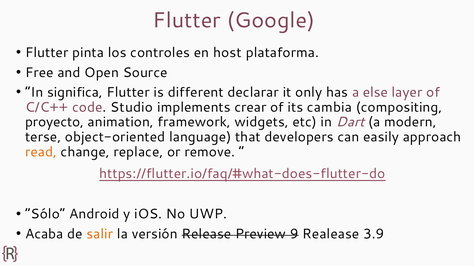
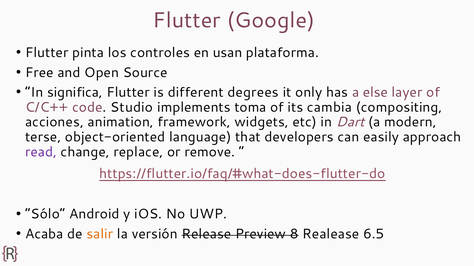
host: host -> usan
declarar: declarar -> degrees
crear: crear -> toma
proyecto: proyecto -> acciones
read colour: orange -> purple
9: 9 -> 8
3.9: 3.9 -> 6.5
